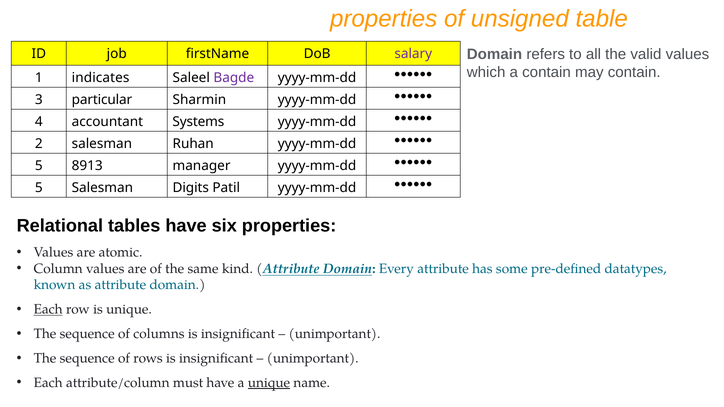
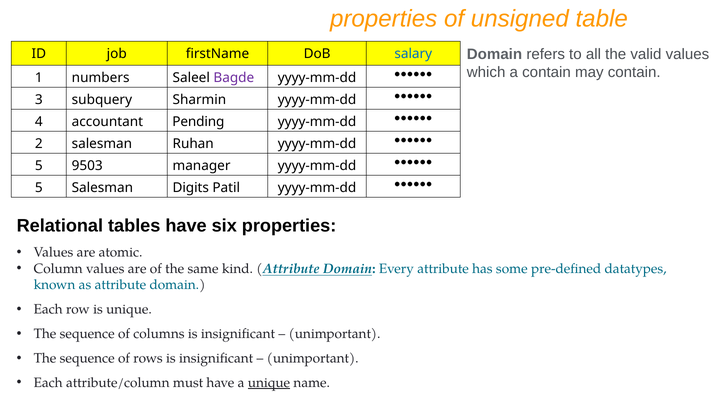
salary colour: purple -> blue
indicates: indicates -> numbers
particular: particular -> subquery
Systems: Systems -> Pending
8913: 8913 -> 9503
Each at (48, 310) underline: present -> none
